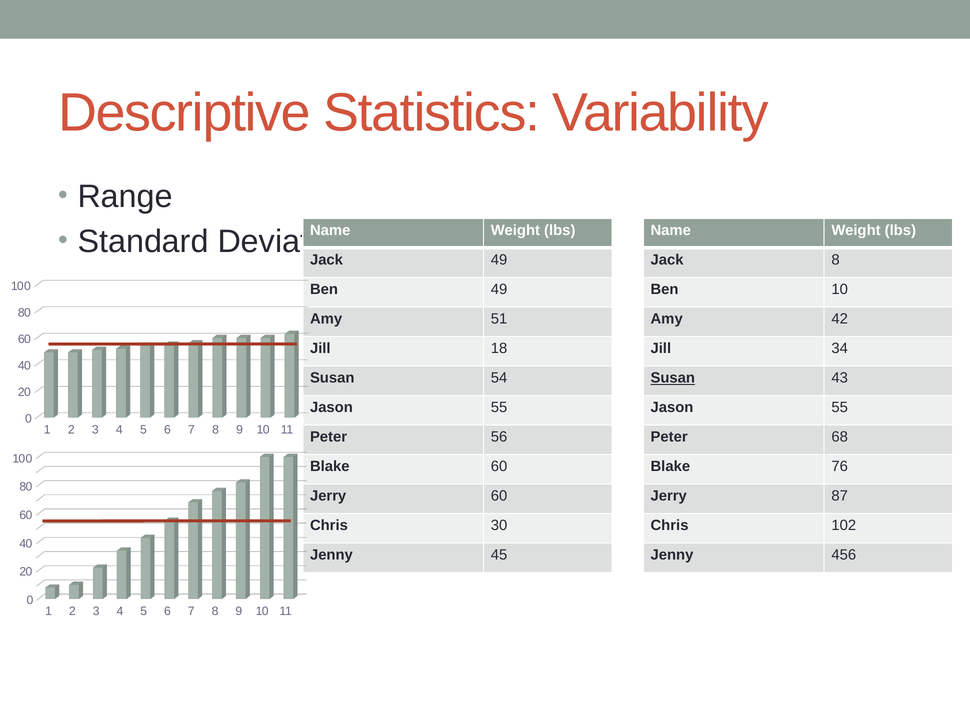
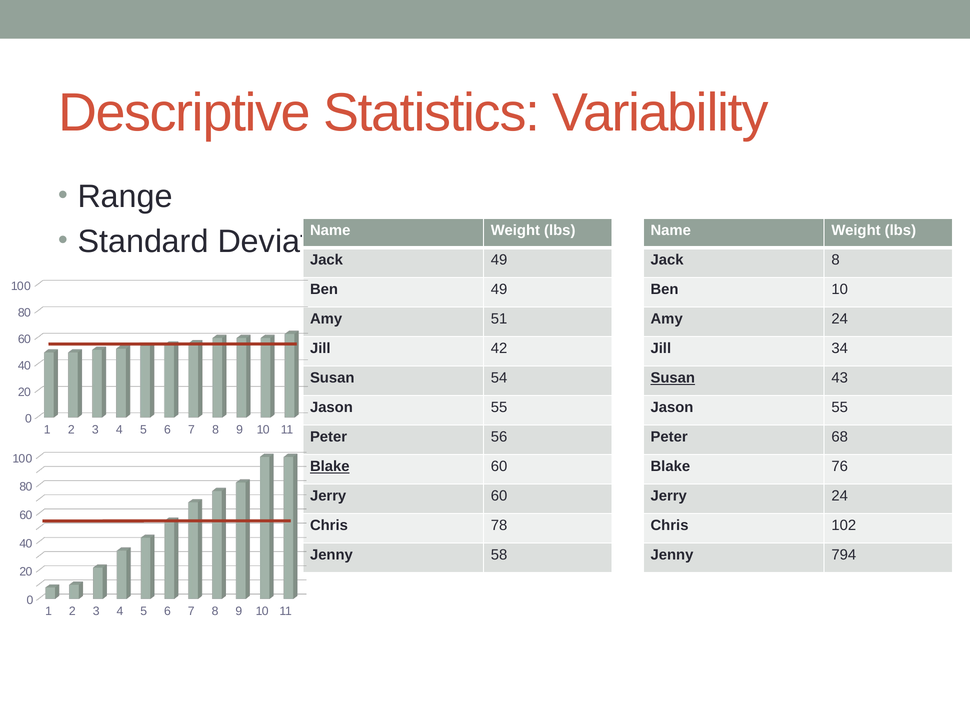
Amy 42: 42 -> 24
18: 18 -> 42
Blake at (330, 466) underline: none -> present
Jerry 87: 87 -> 24
30: 30 -> 78
45: 45 -> 58
456: 456 -> 794
